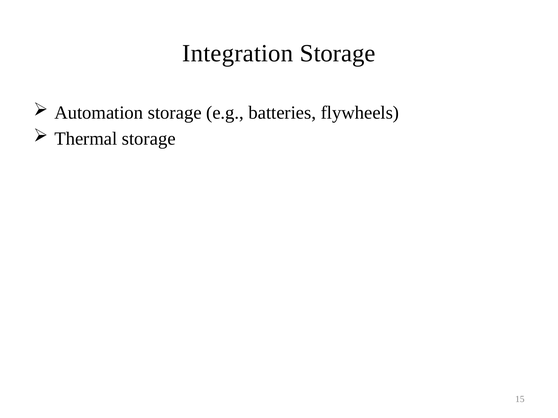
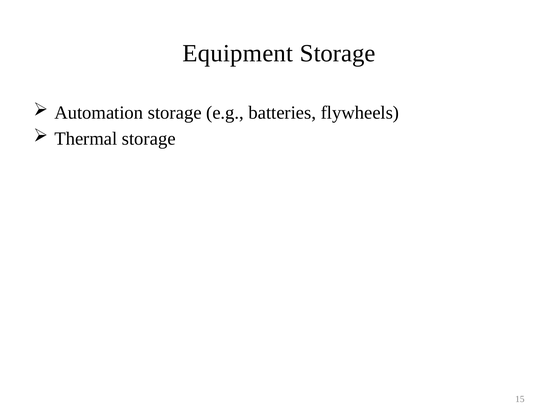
Integration: Integration -> Equipment
